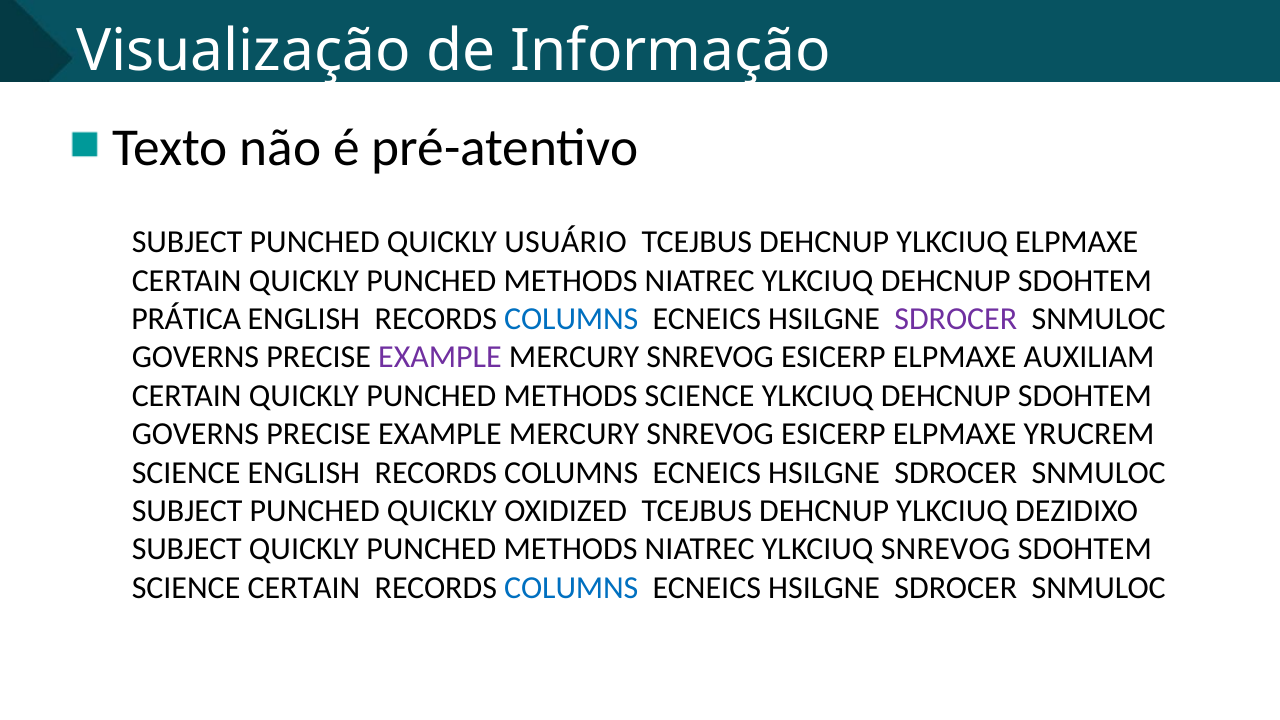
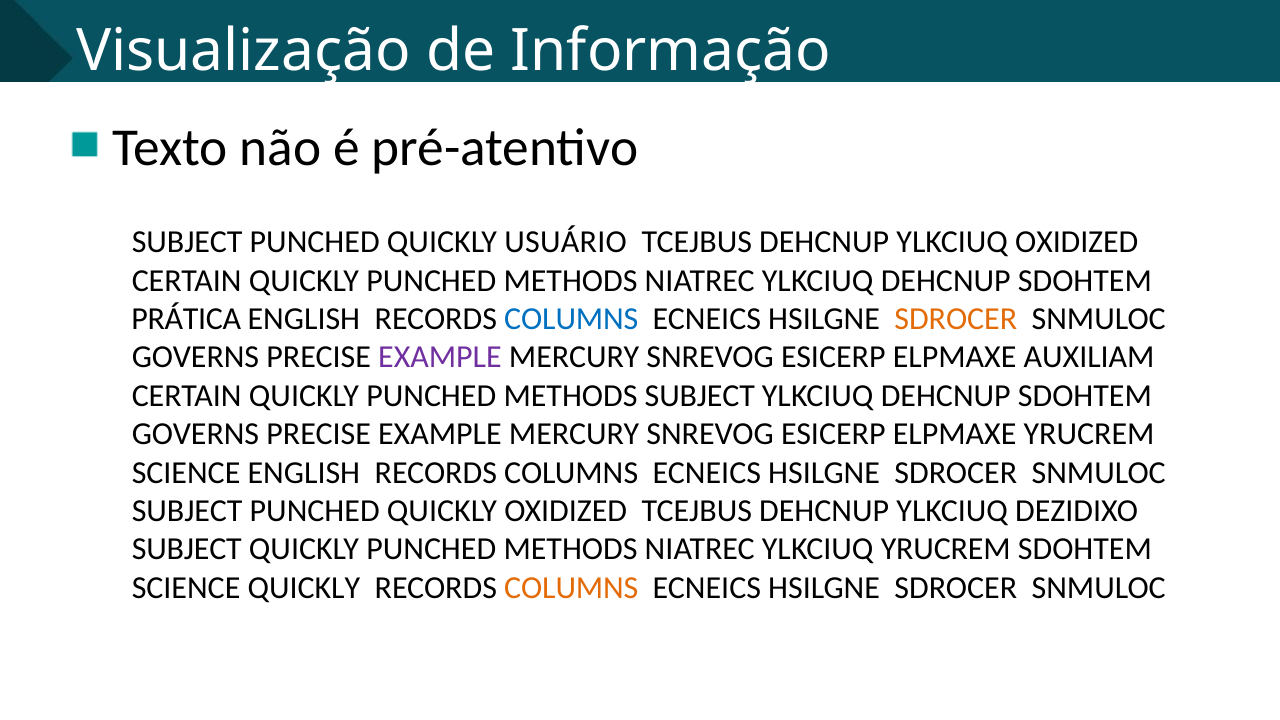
YLKCIUQ ELPMAXE: ELPMAXE -> OXIDIZED
SDROCER at (956, 319) colour: purple -> orange
METHODS SCIENCE: SCIENCE -> SUBJECT
YLKCIUQ SNREVOG: SNREVOG -> YRUCREM
SCIENCE CERTAIN: CERTAIN -> QUICKLY
COLUMNS at (571, 588) colour: blue -> orange
